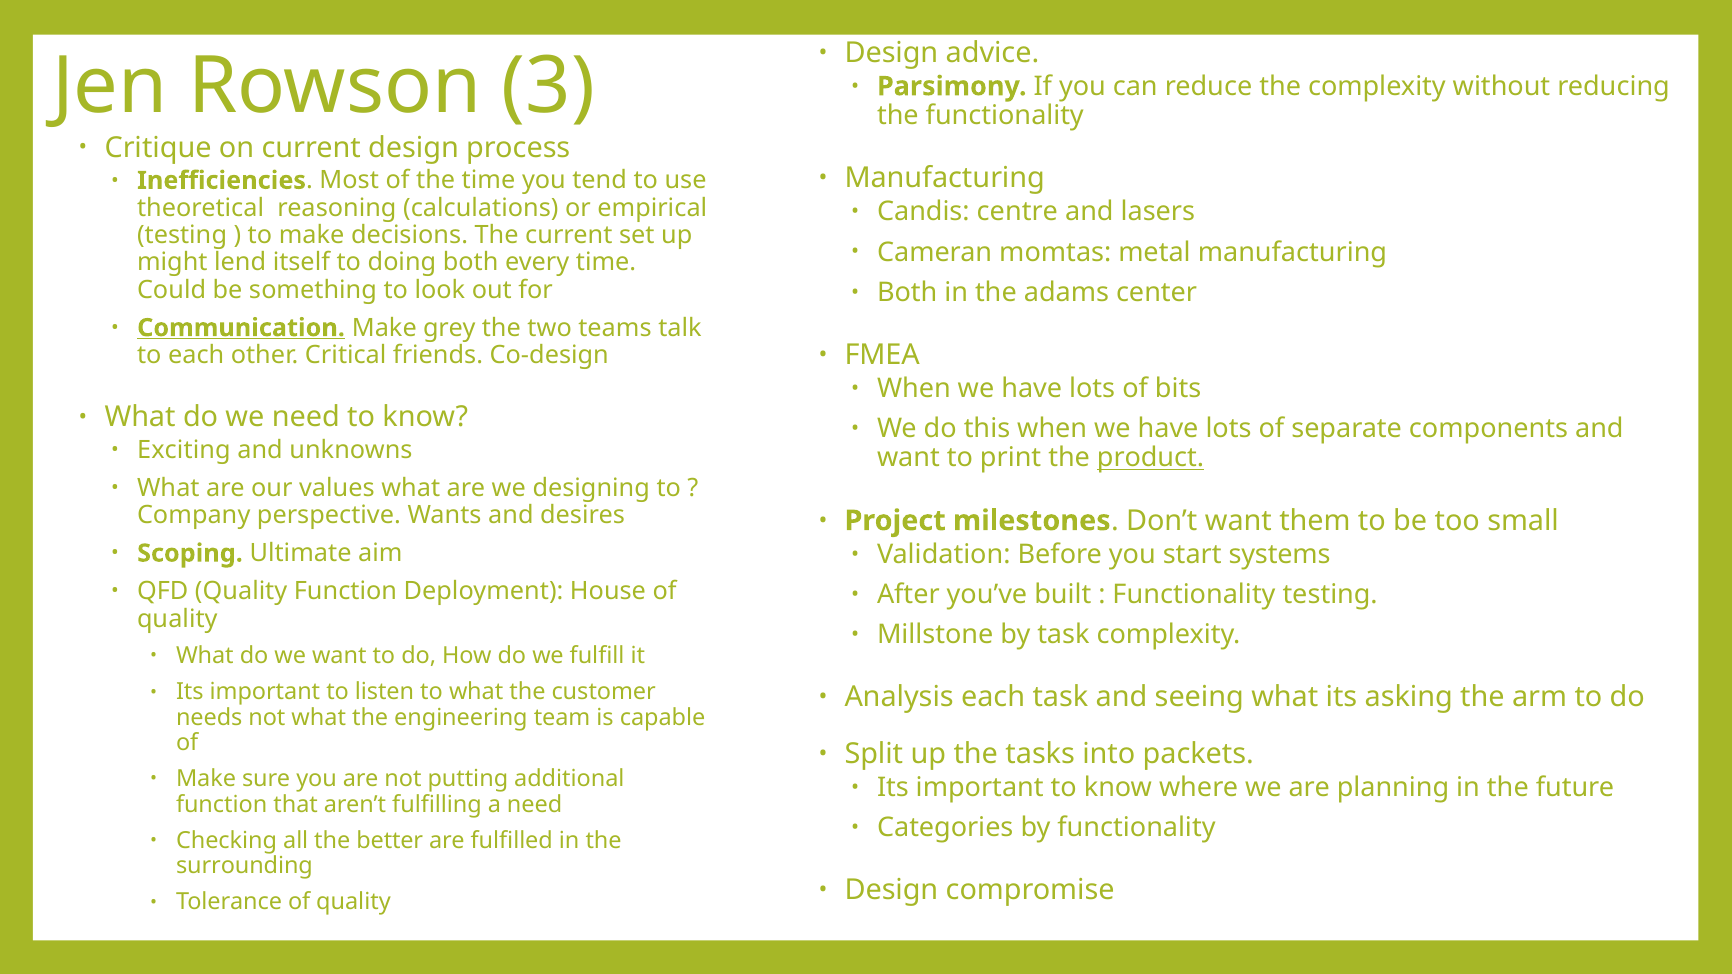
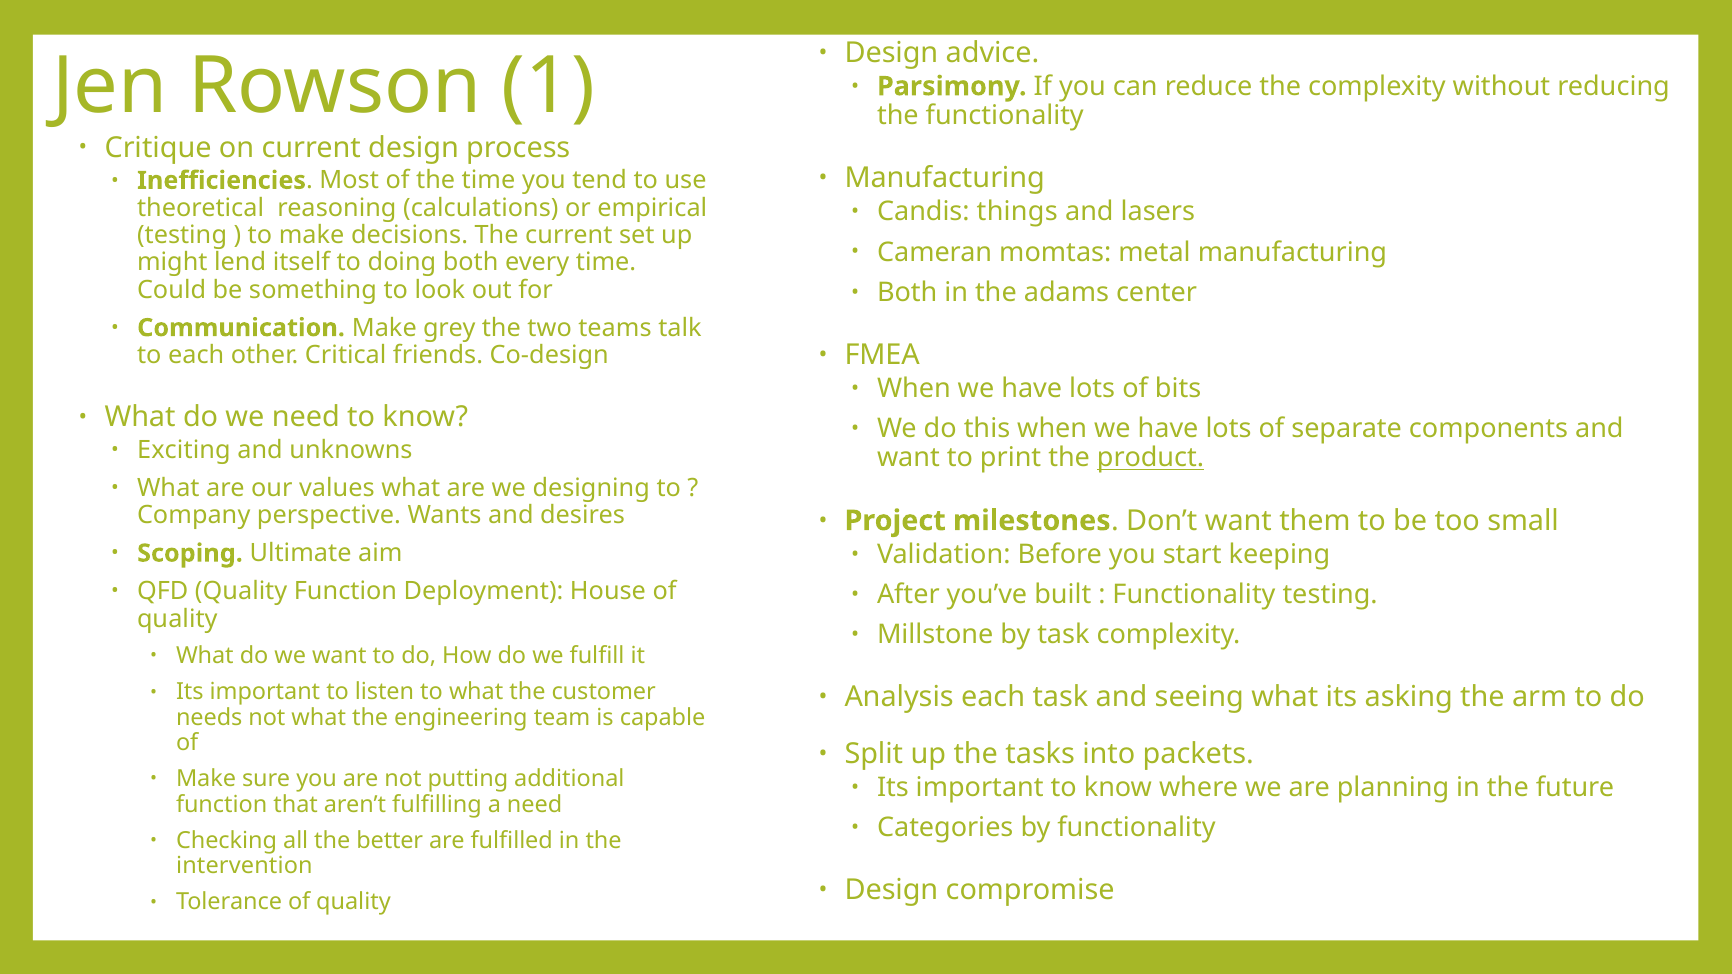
3: 3 -> 1
centre: centre -> things
Communication underline: present -> none
systems: systems -> keeping
surrounding: surrounding -> intervention
